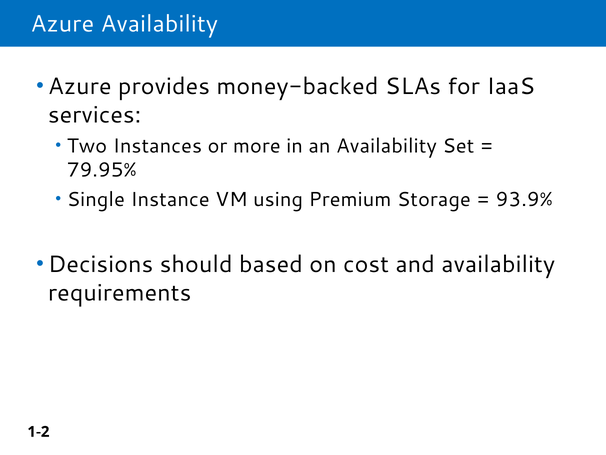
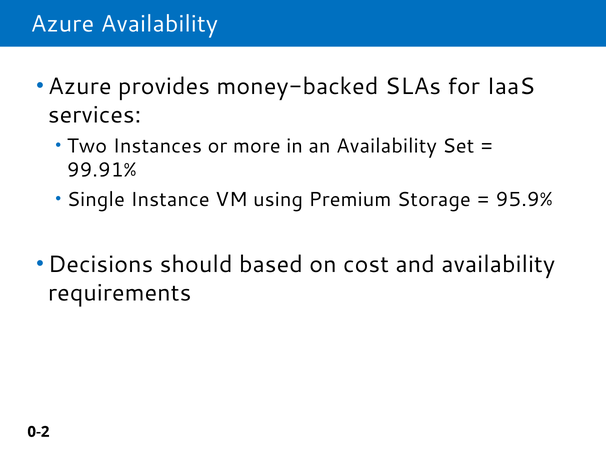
79.95%: 79.95% -> 99.91%
93.9%: 93.9% -> 95.9%
1-2: 1-2 -> 0-2
